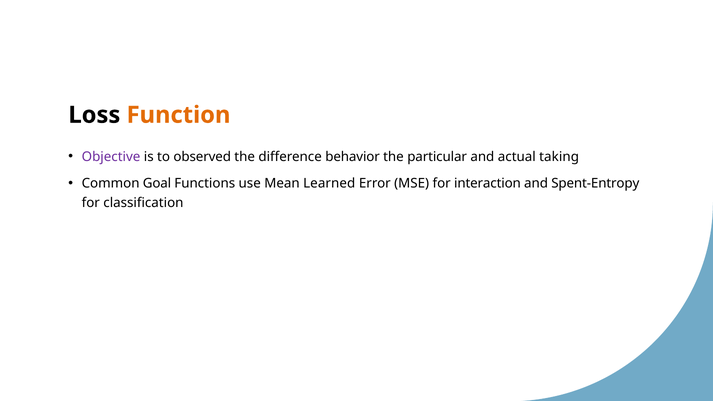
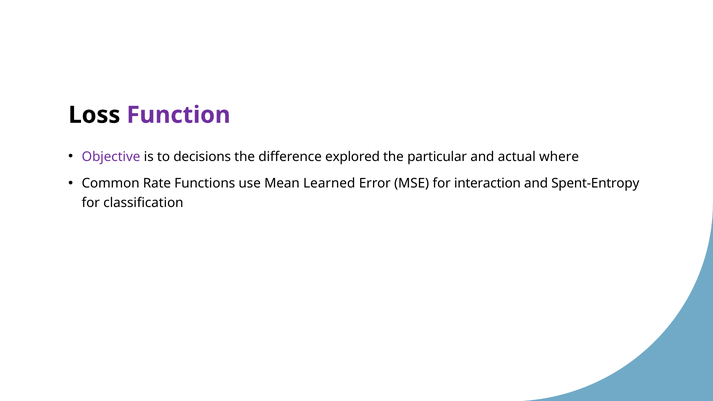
Function colour: orange -> purple
observed: observed -> decisions
behavior: behavior -> explored
taking: taking -> where
Goal: Goal -> Rate
